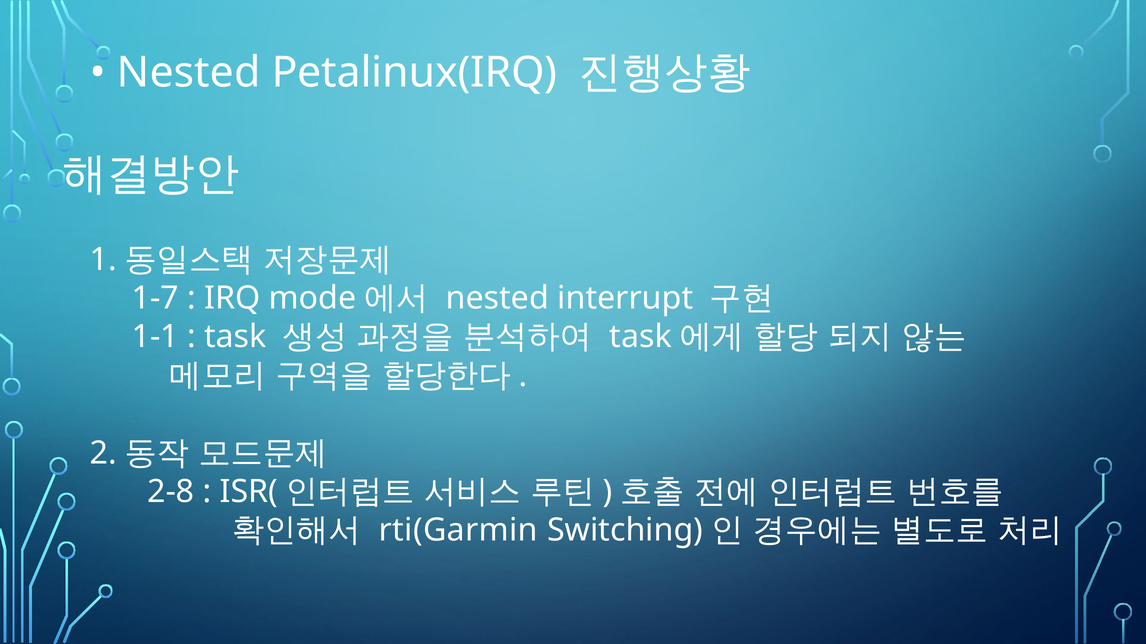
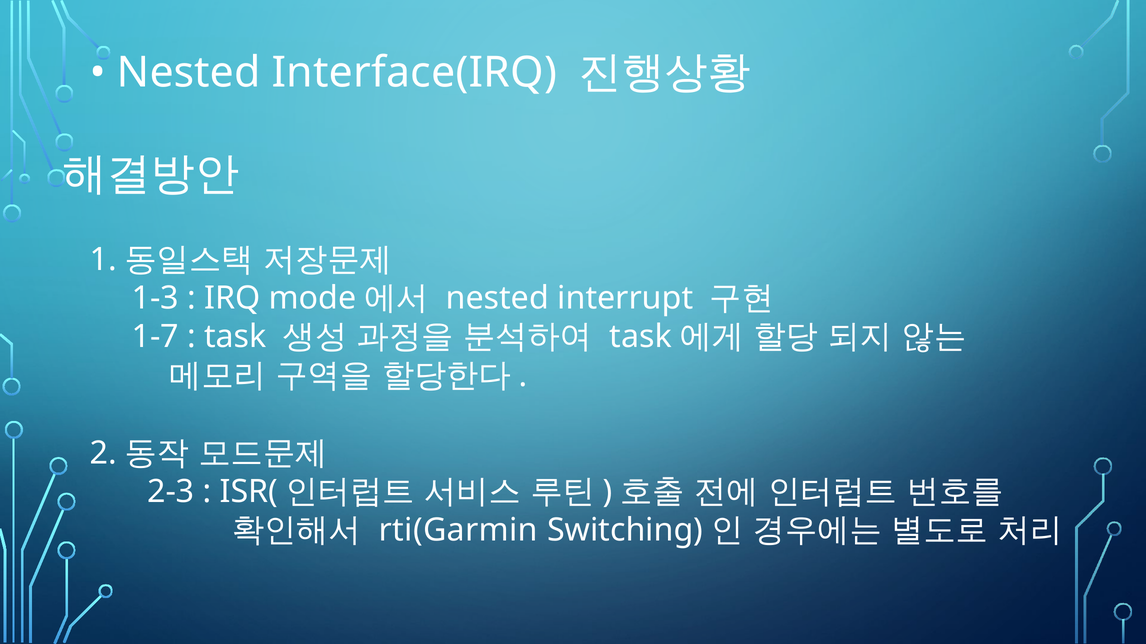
Petalinux(IRQ: Petalinux(IRQ -> Interface(IRQ
1-7: 1-7 -> 1-3
1-1: 1-1 -> 1-7
2-8: 2-8 -> 2-3
